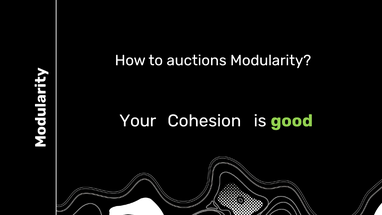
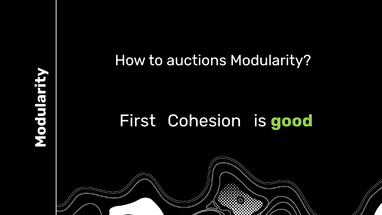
Your: Your -> First
